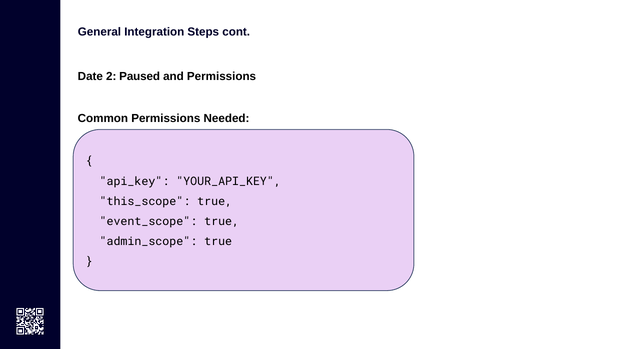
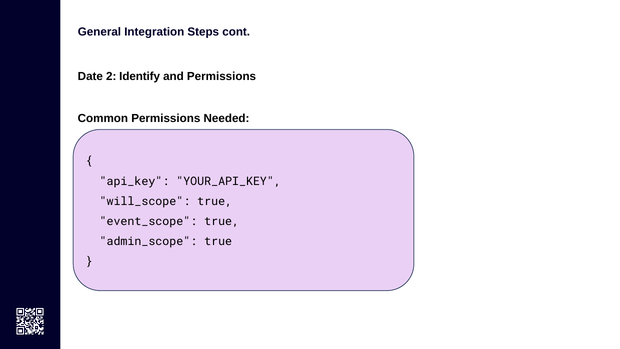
Paused: Paused -> Identify
this_scope: this_scope -> will_scope
